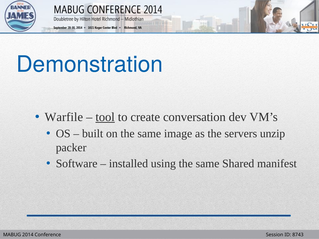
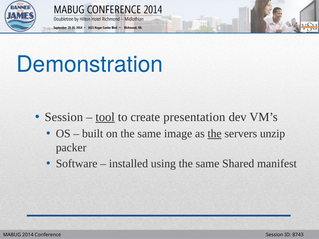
Warfile at (64, 117): Warfile -> Session
conversation: conversation -> presentation
the at (215, 134) underline: none -> present
